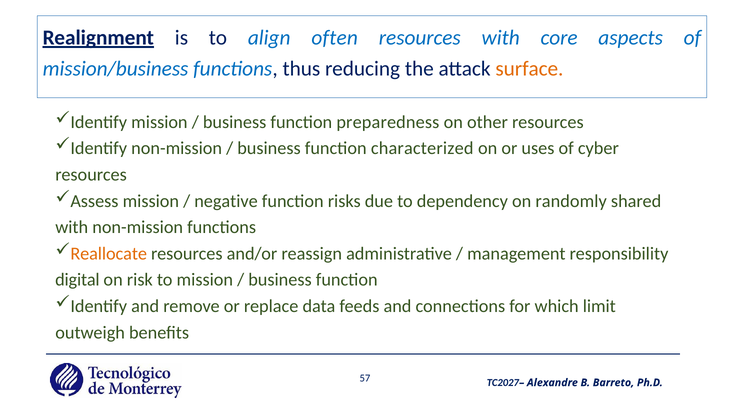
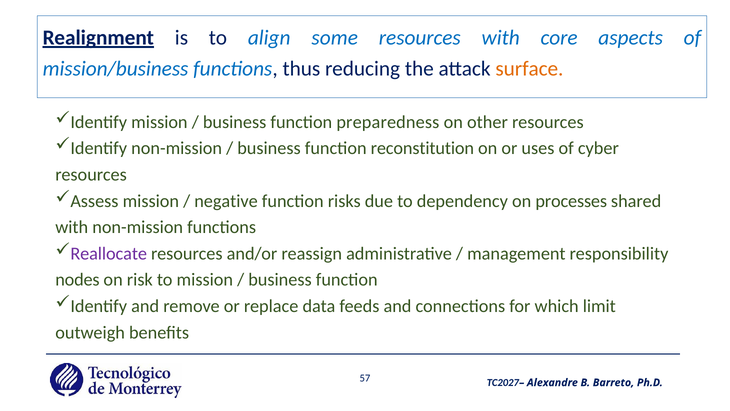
often: often -> some
characterized: characterized -> reconstitution
randomly: randomly -> processes
Reallocate colour: orange -> purple
digital: digital -> nodes
